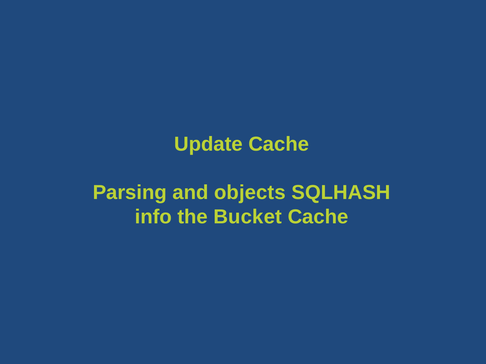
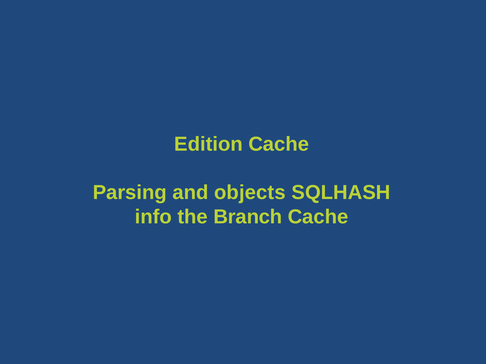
Update: Update -> Edition
Bucket: Bucket -> Branch
